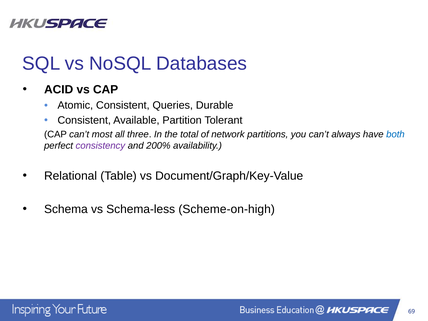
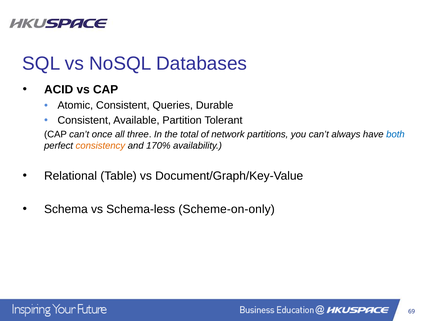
most: most -> once
consistency colour: purple -> orange
200%: 200% -> 170%
Scheme-on-high: Scheme-on-high -> Scheme-on-only
